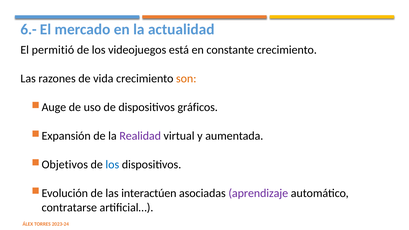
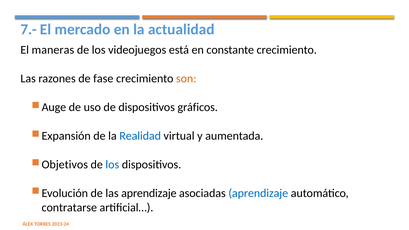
6.-: 6.- -> 7.-
permitió: permitió -> maneras
vida: vida -> fase
Realidad colour: purple -> blue
las interactúen: interactúen -> aprendizaje
aprendizaje at (258, 193) colour: purple -> blue
